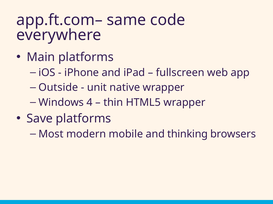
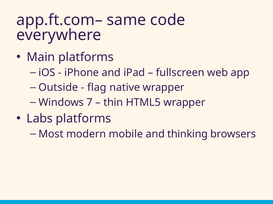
unit: unit -> flag
4: 4 -> 7
Save: Save -> Labs
